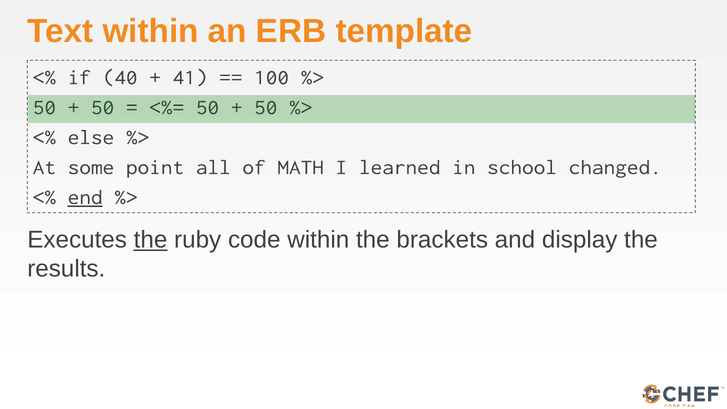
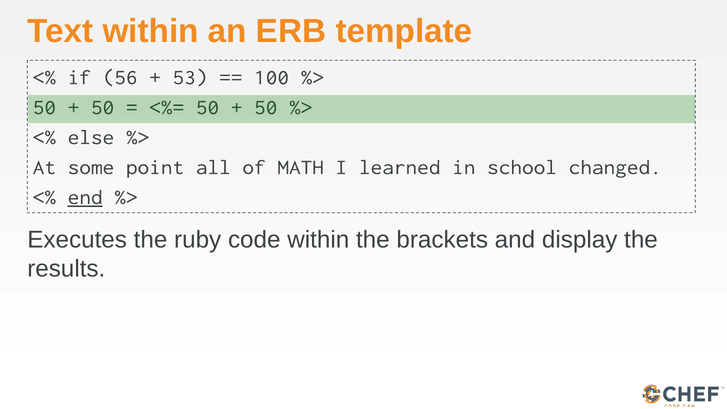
40: 40 -> 56
41: 41 -> 53
the at (151, 240) underline: present -> none
